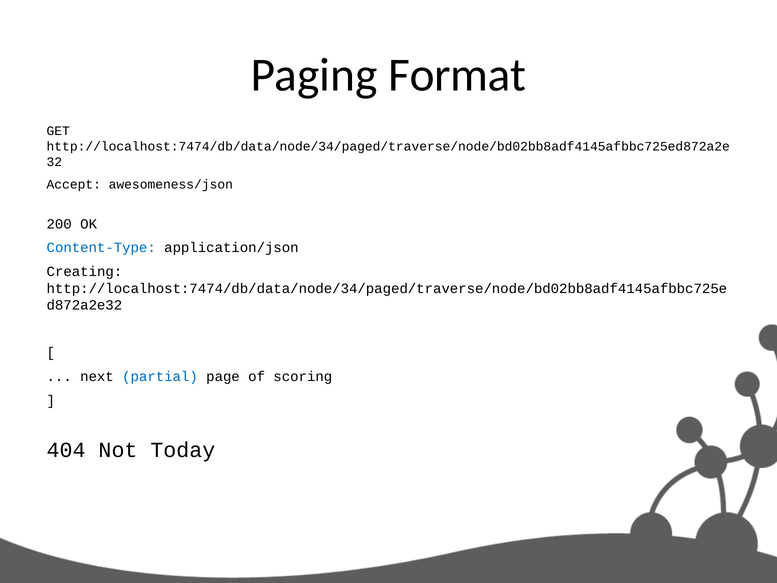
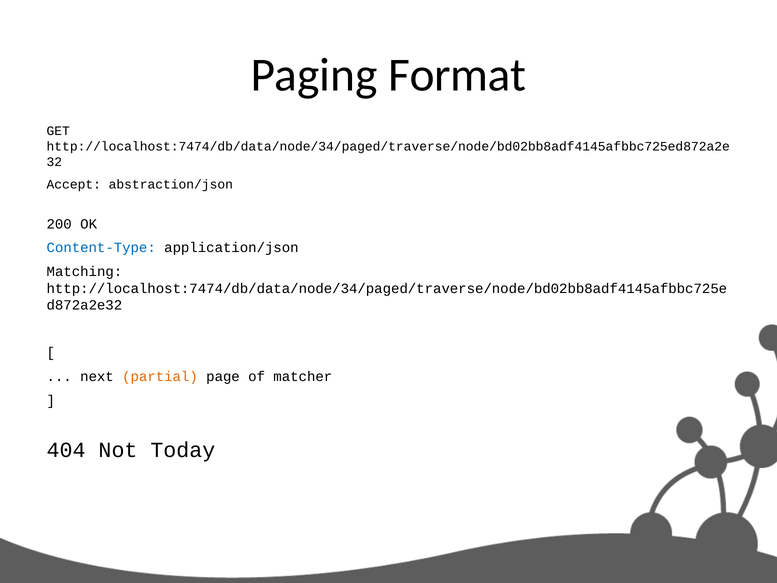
awesomeness/json: awesomeness/json -> abstraction/json
Creating: Creating -> Matching
partial colour: blue -> orange
scoring: scoring -> matcher
